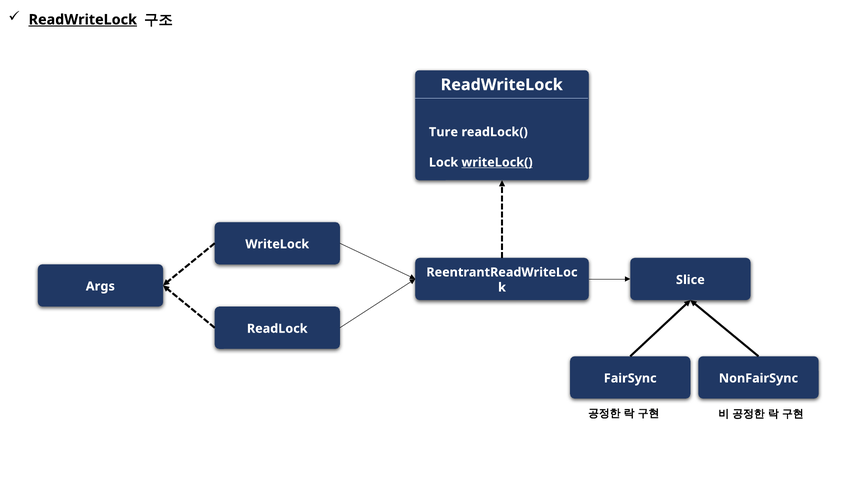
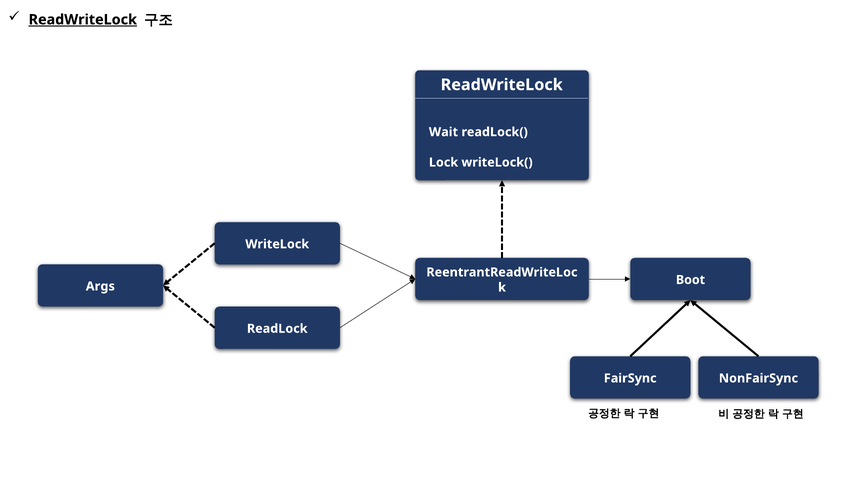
Ture: Ture -> Wait
writeLock( underline: present -> none
Slice: Slice -> Boot
